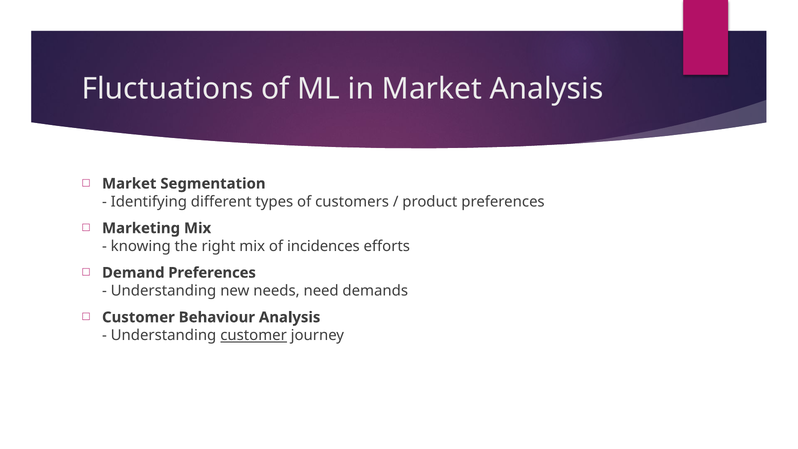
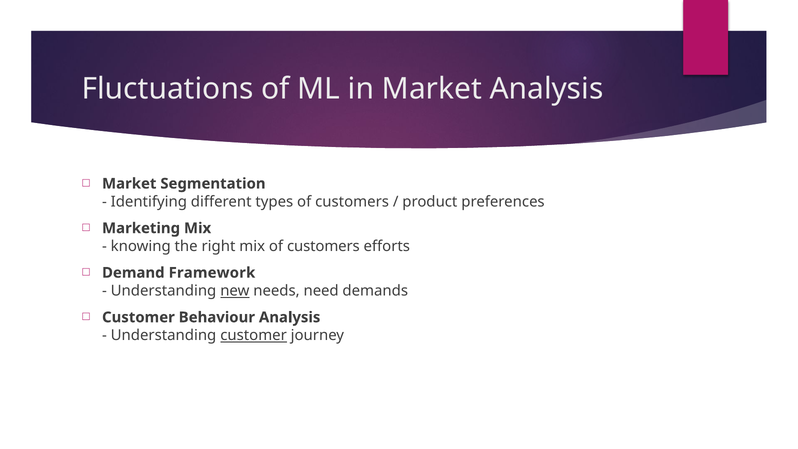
mix of incidences: incidences -> customers
Demand Preferences: Preferences -> Framework
new underline: none -> present
